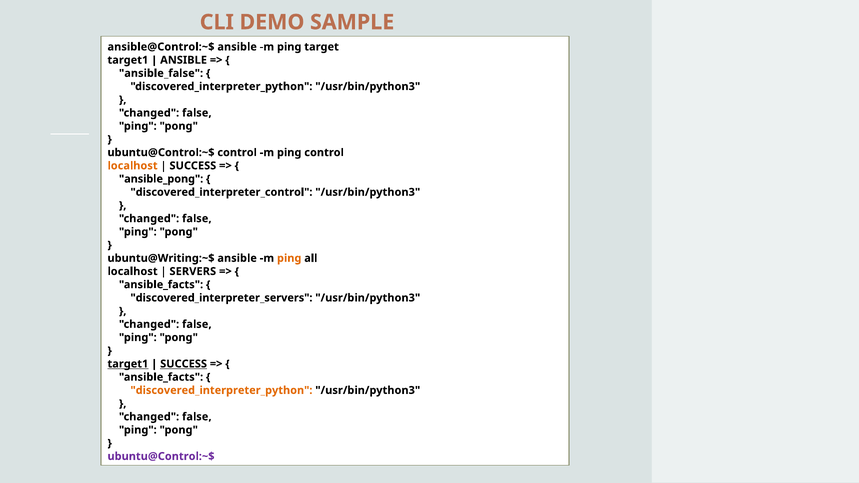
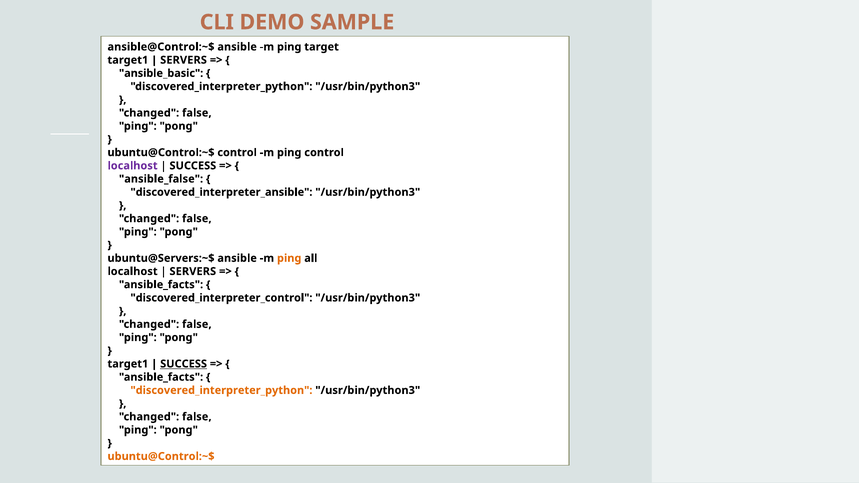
ANSIBLE at (184, 60): ANSIBLE -> SERVERS
ansible_false: ansible_false -> ansible_basic
localhost at (133, 166) colour: orange -> purple
ansible_pong: ansible_pong -> ansible_false
discovered_interpreter_control: discovered_interpreter_control -> discovered_interpreter_ansible
ubuntu@Writing:~$: ubuntu@Writing:~$ -> ubuntu@Servers:~$
discovered_interpreter_servers: discovered_interpreter_servers -> discovered_interpreter_control
target1 at (128, 364) underline: present -> none
ubuntu@Control:~$ at (161, 456) colour: purple -> orange
